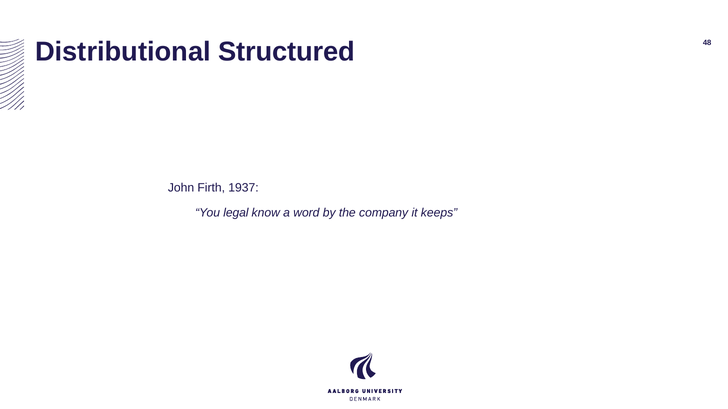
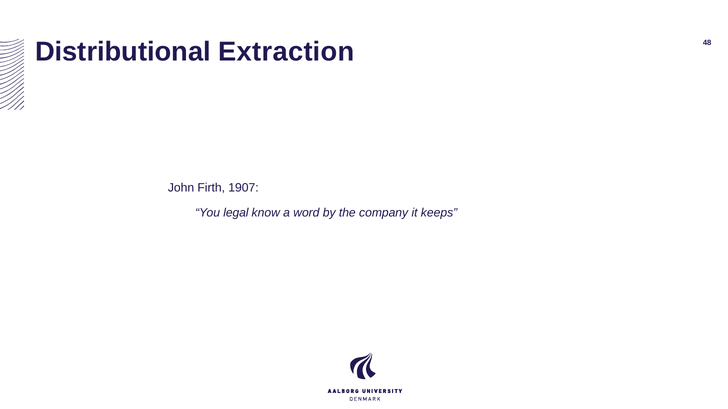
Structured: Structured -> Extraction
1937: 1937 -> 1907
